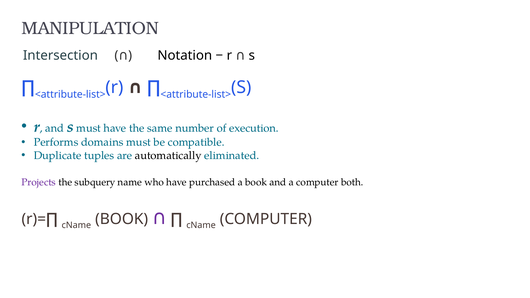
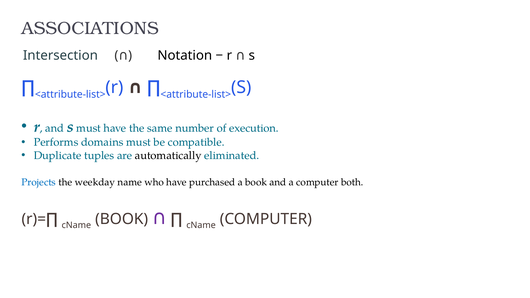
MANIPULATION: MANIPULATION -> ASSOCIATIONS
Projects colour: purple -> blue
subquery: subquery -> weekday
